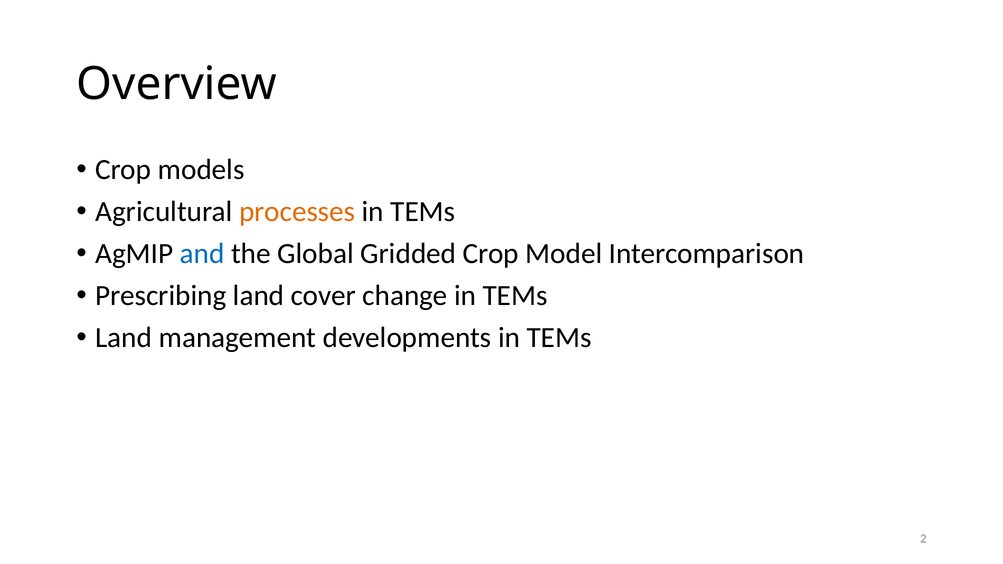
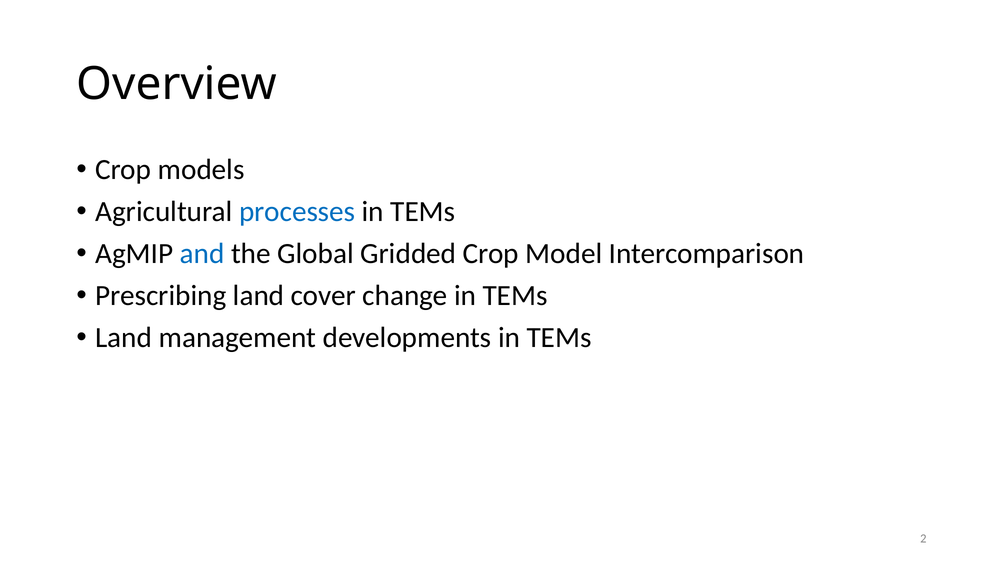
processes colour: orange -> blue
